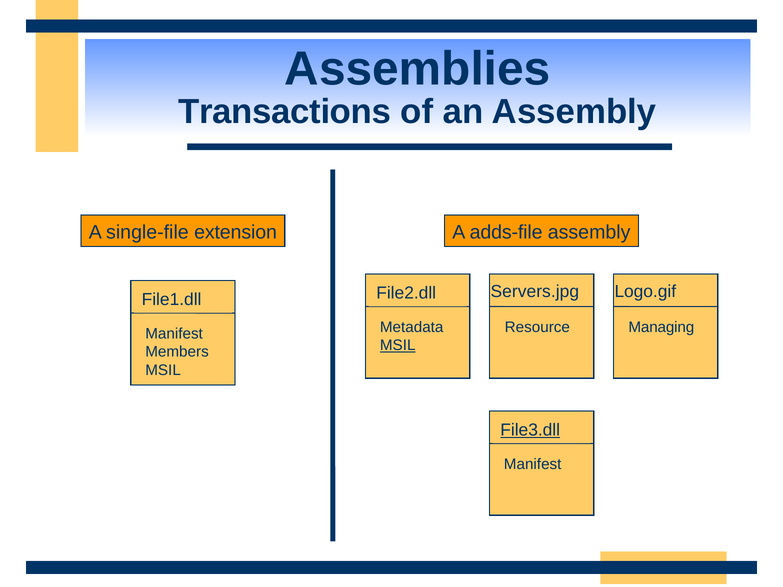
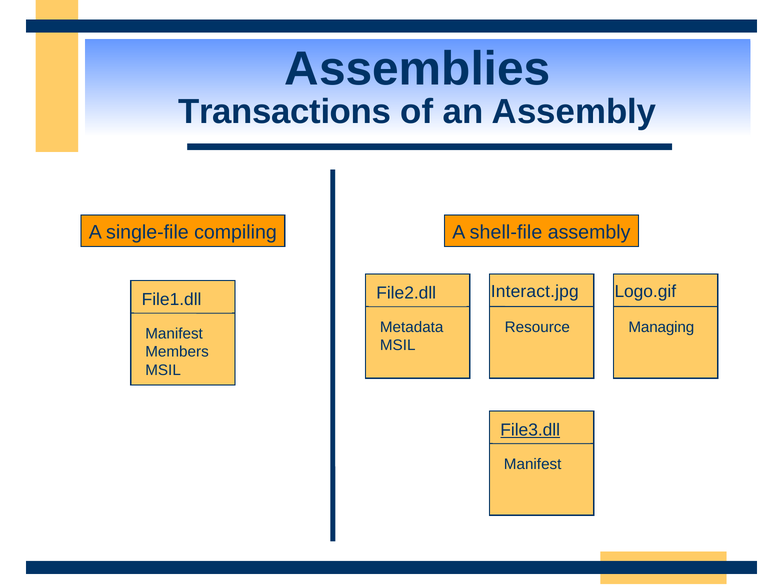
extension: extension -> compiling
adds-file: adds-file -> shell-file
Servers.jpg: Servers.jpg -> Interact.jpg
MSIL at (398, 346) underline: present -> none
